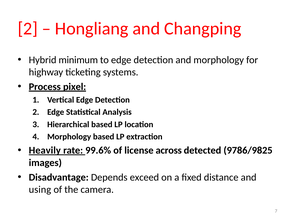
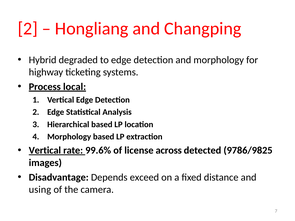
minimum: minimum -> degraded
pixel: pixel -> local
Heavily at (45, 151): Heavily -> Vertical
